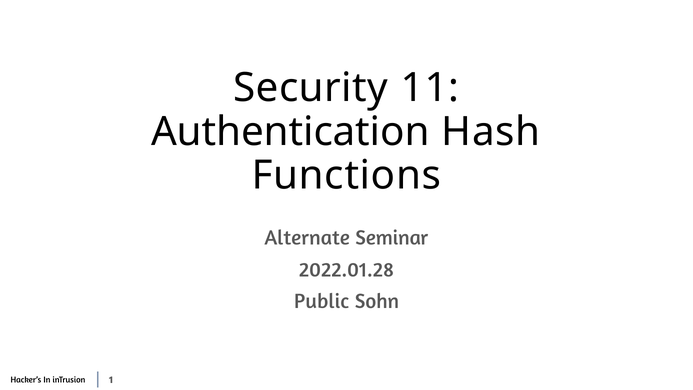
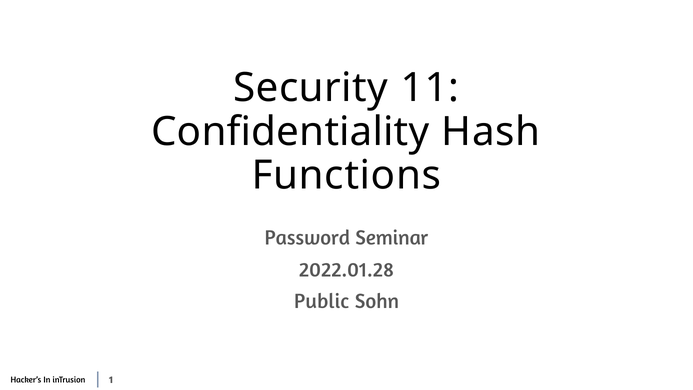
Authentication: Authentication -> Confidentiality
Alternate: Alternate -> Password
